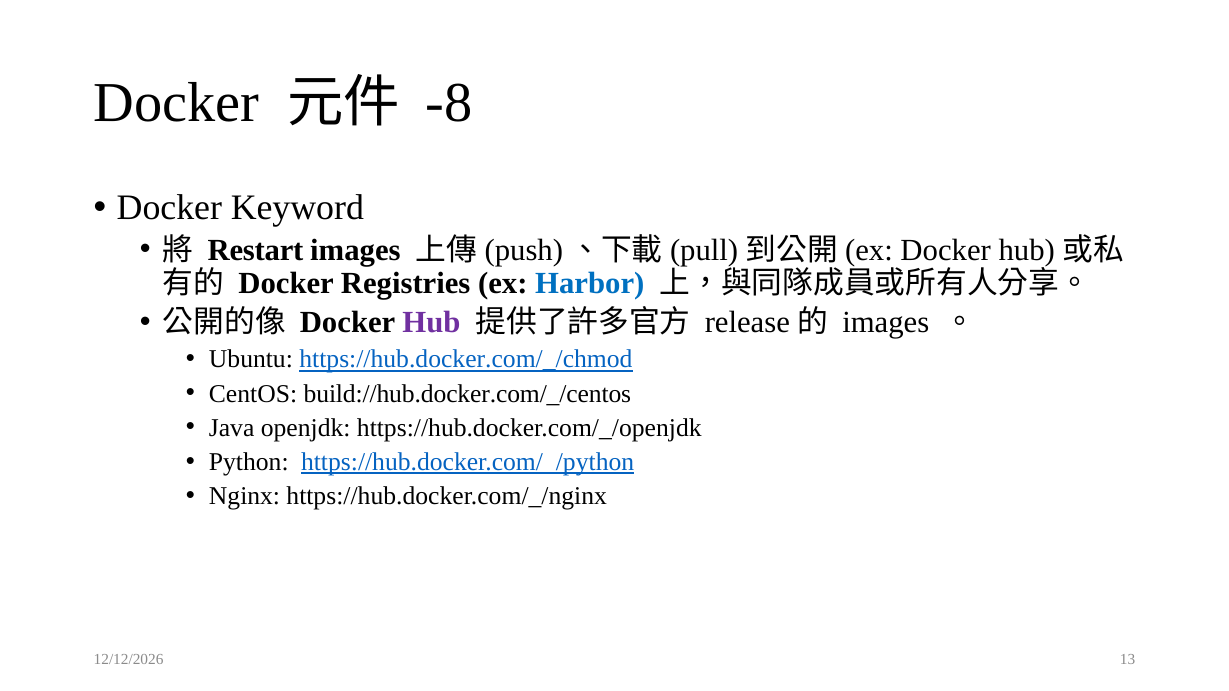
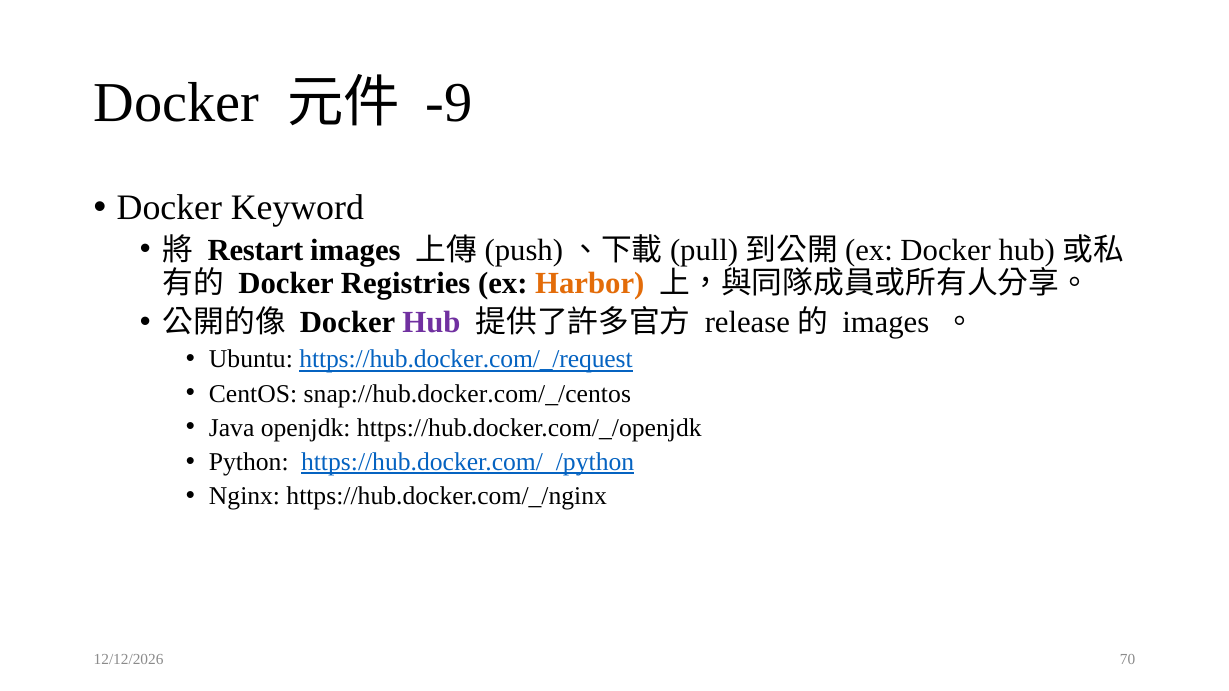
-8: -8 -> -9
Harbor colour: blue -> orange
https://hub.docker.com/_/chmod: https://hub.docker.com/_/chmod -> https://hub.docker.com/_/request
build://hub.docker.com/_/centos: build://hub.docker.com/_/centos -> snap://hub.docker.com/_/centos
13: 13 -> 70
